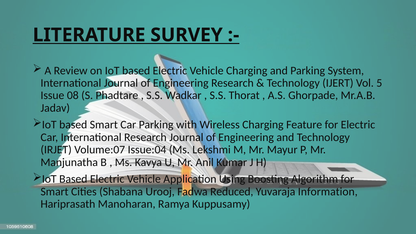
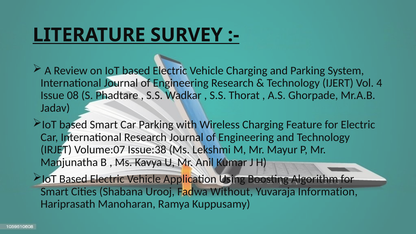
5: 5 -> 4
Issue:04: Issue:04 -> Issue:38
Reduced: Reduced -> Without
